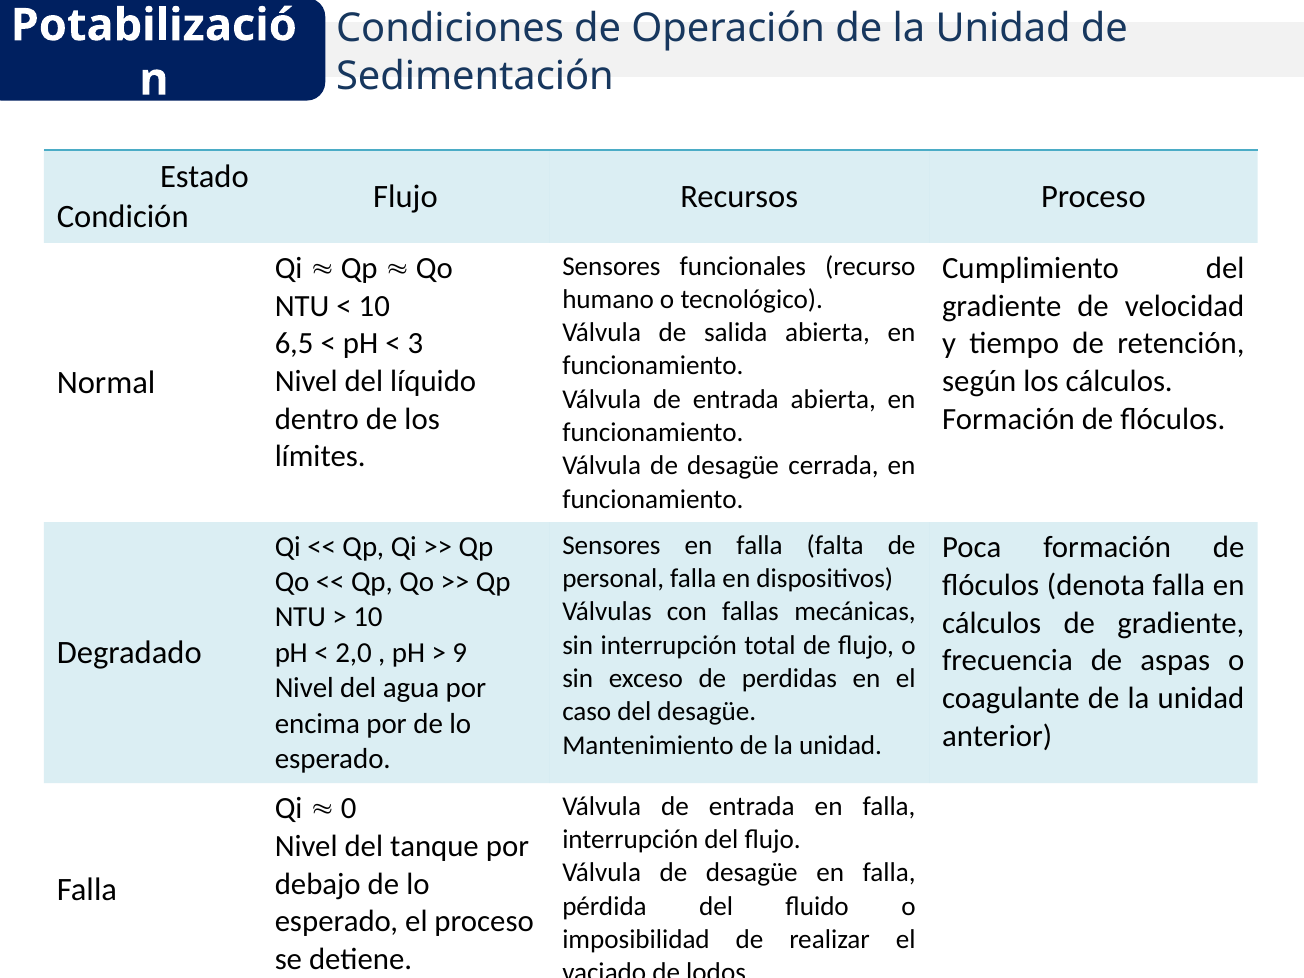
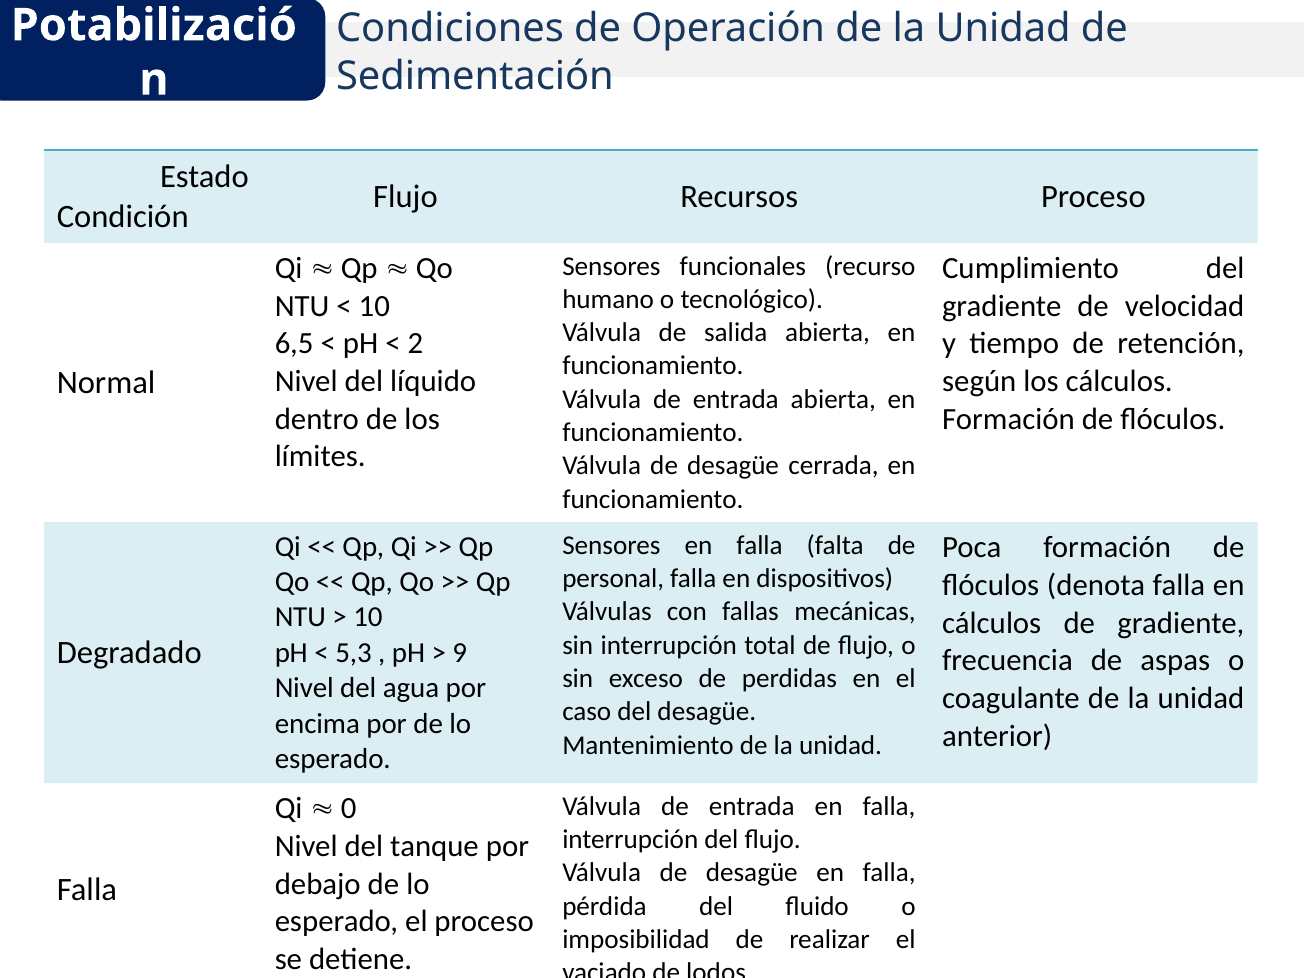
3: 3 -> 2
2,0: 2,0 -> 5,3
